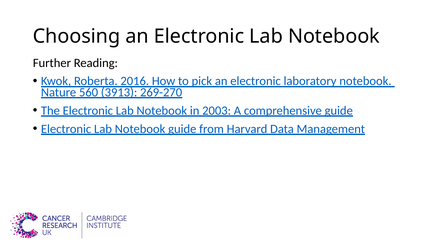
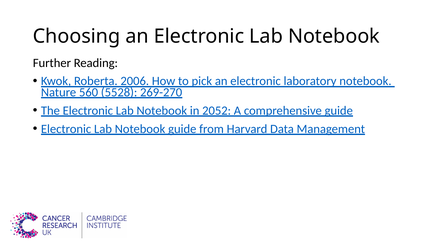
2016: 2016 -> 2006
3913: 3913 -> 5528
2003: 2003 -> 2052
